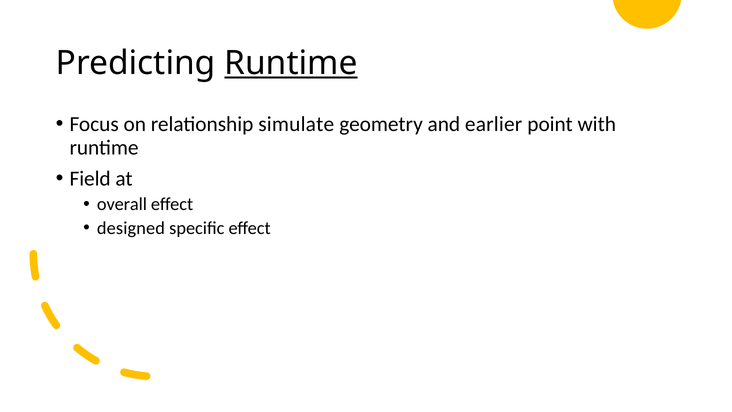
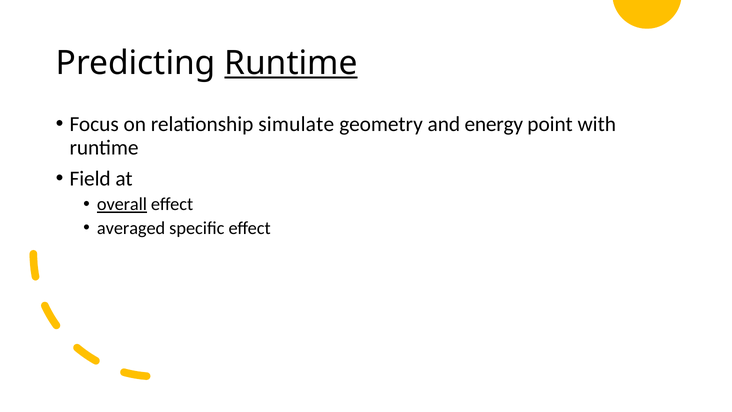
earlier: earlier -> energy
overall underline: none -> present
designed: designed -> averaged
